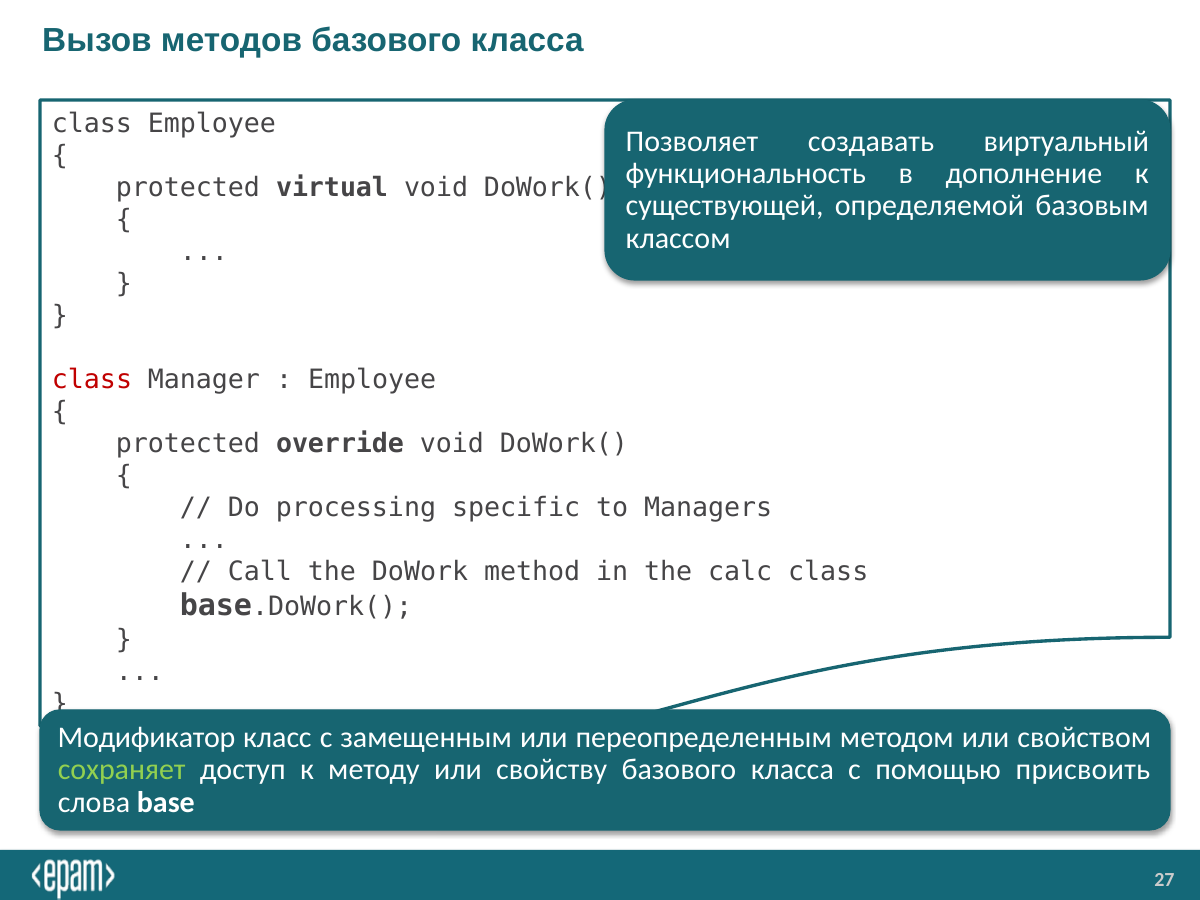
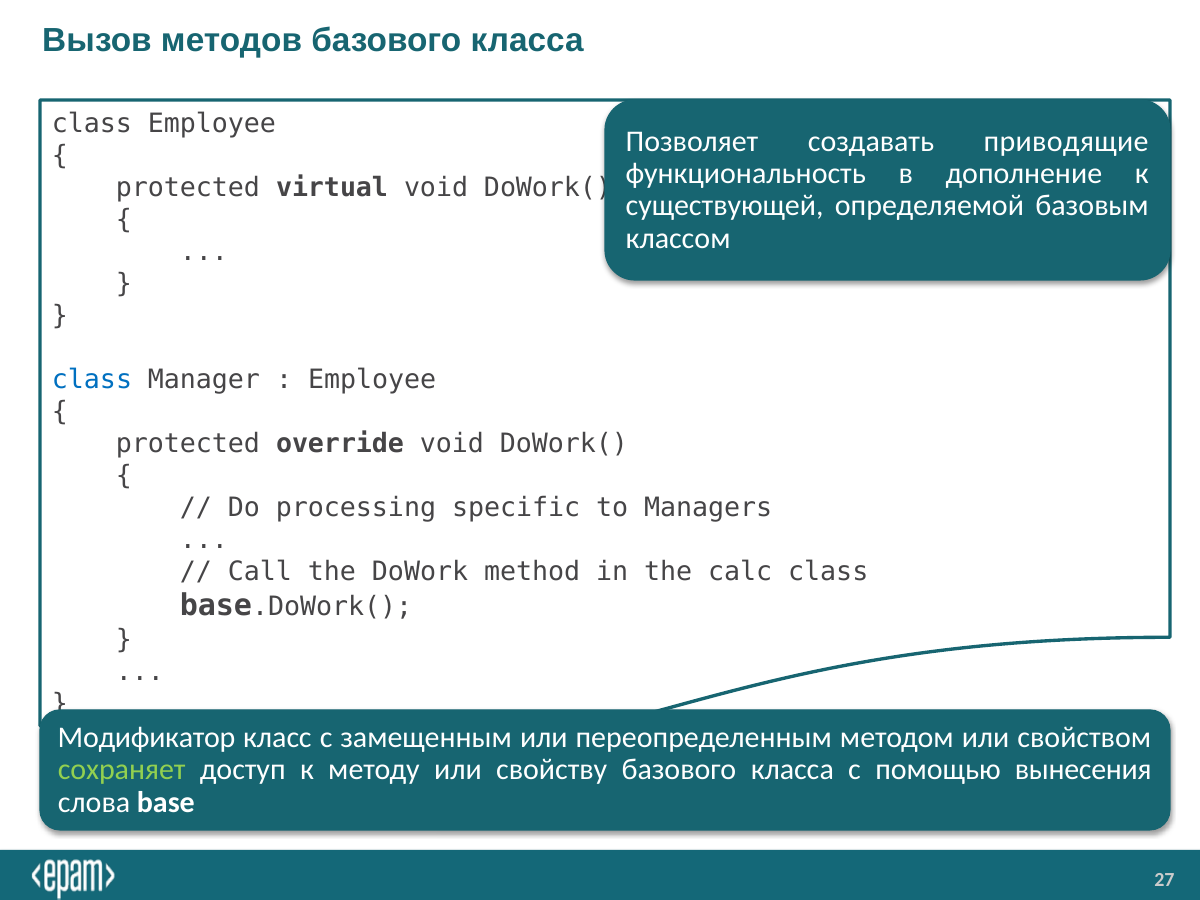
виртуальный: виртуальный -> приводящие
class at (92, 380) colour: red -> blue
присвоить: присвоить -> вынесения
